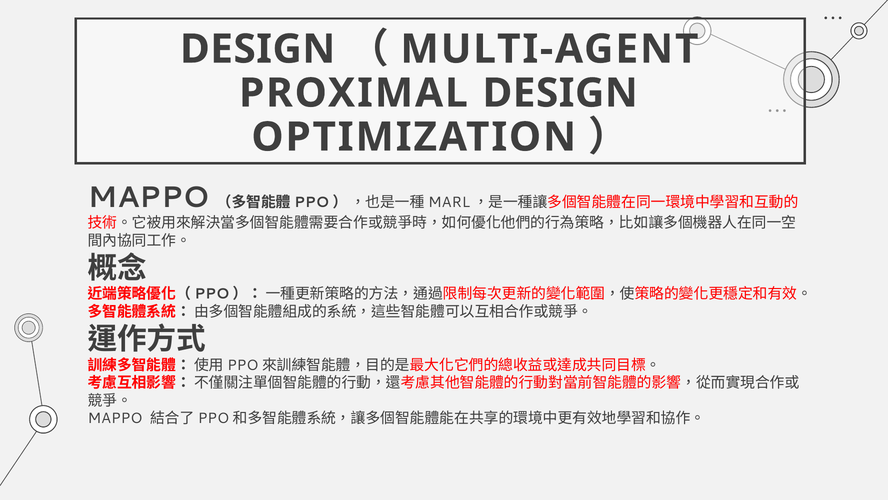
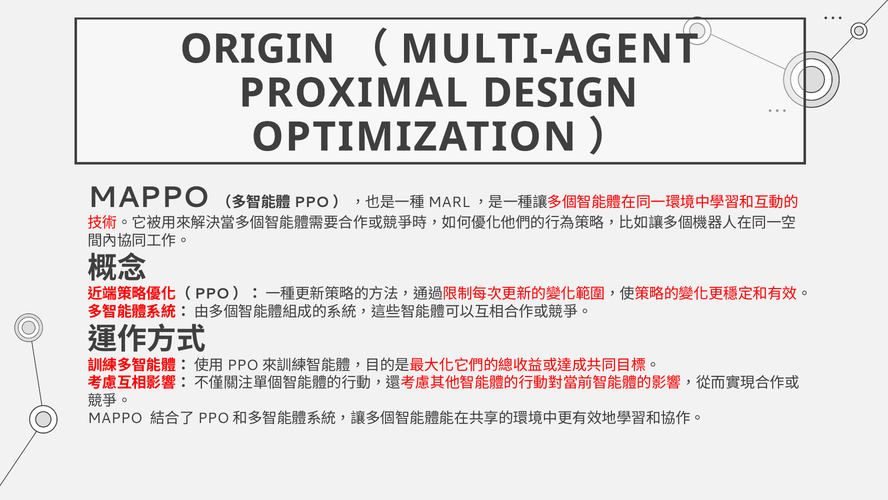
DESIGN at (258, 49): DESIGN -> ORIGIN
